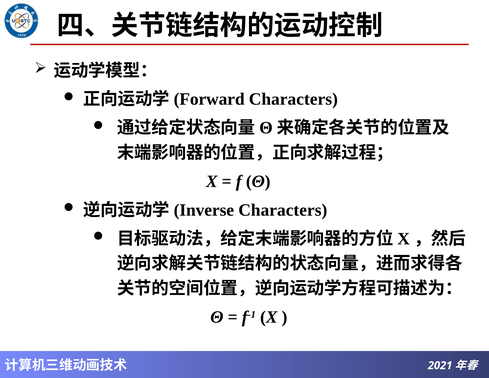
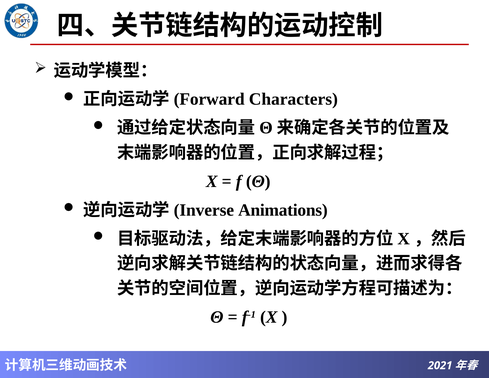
Characters at (283, 210): Characters -> Animations
